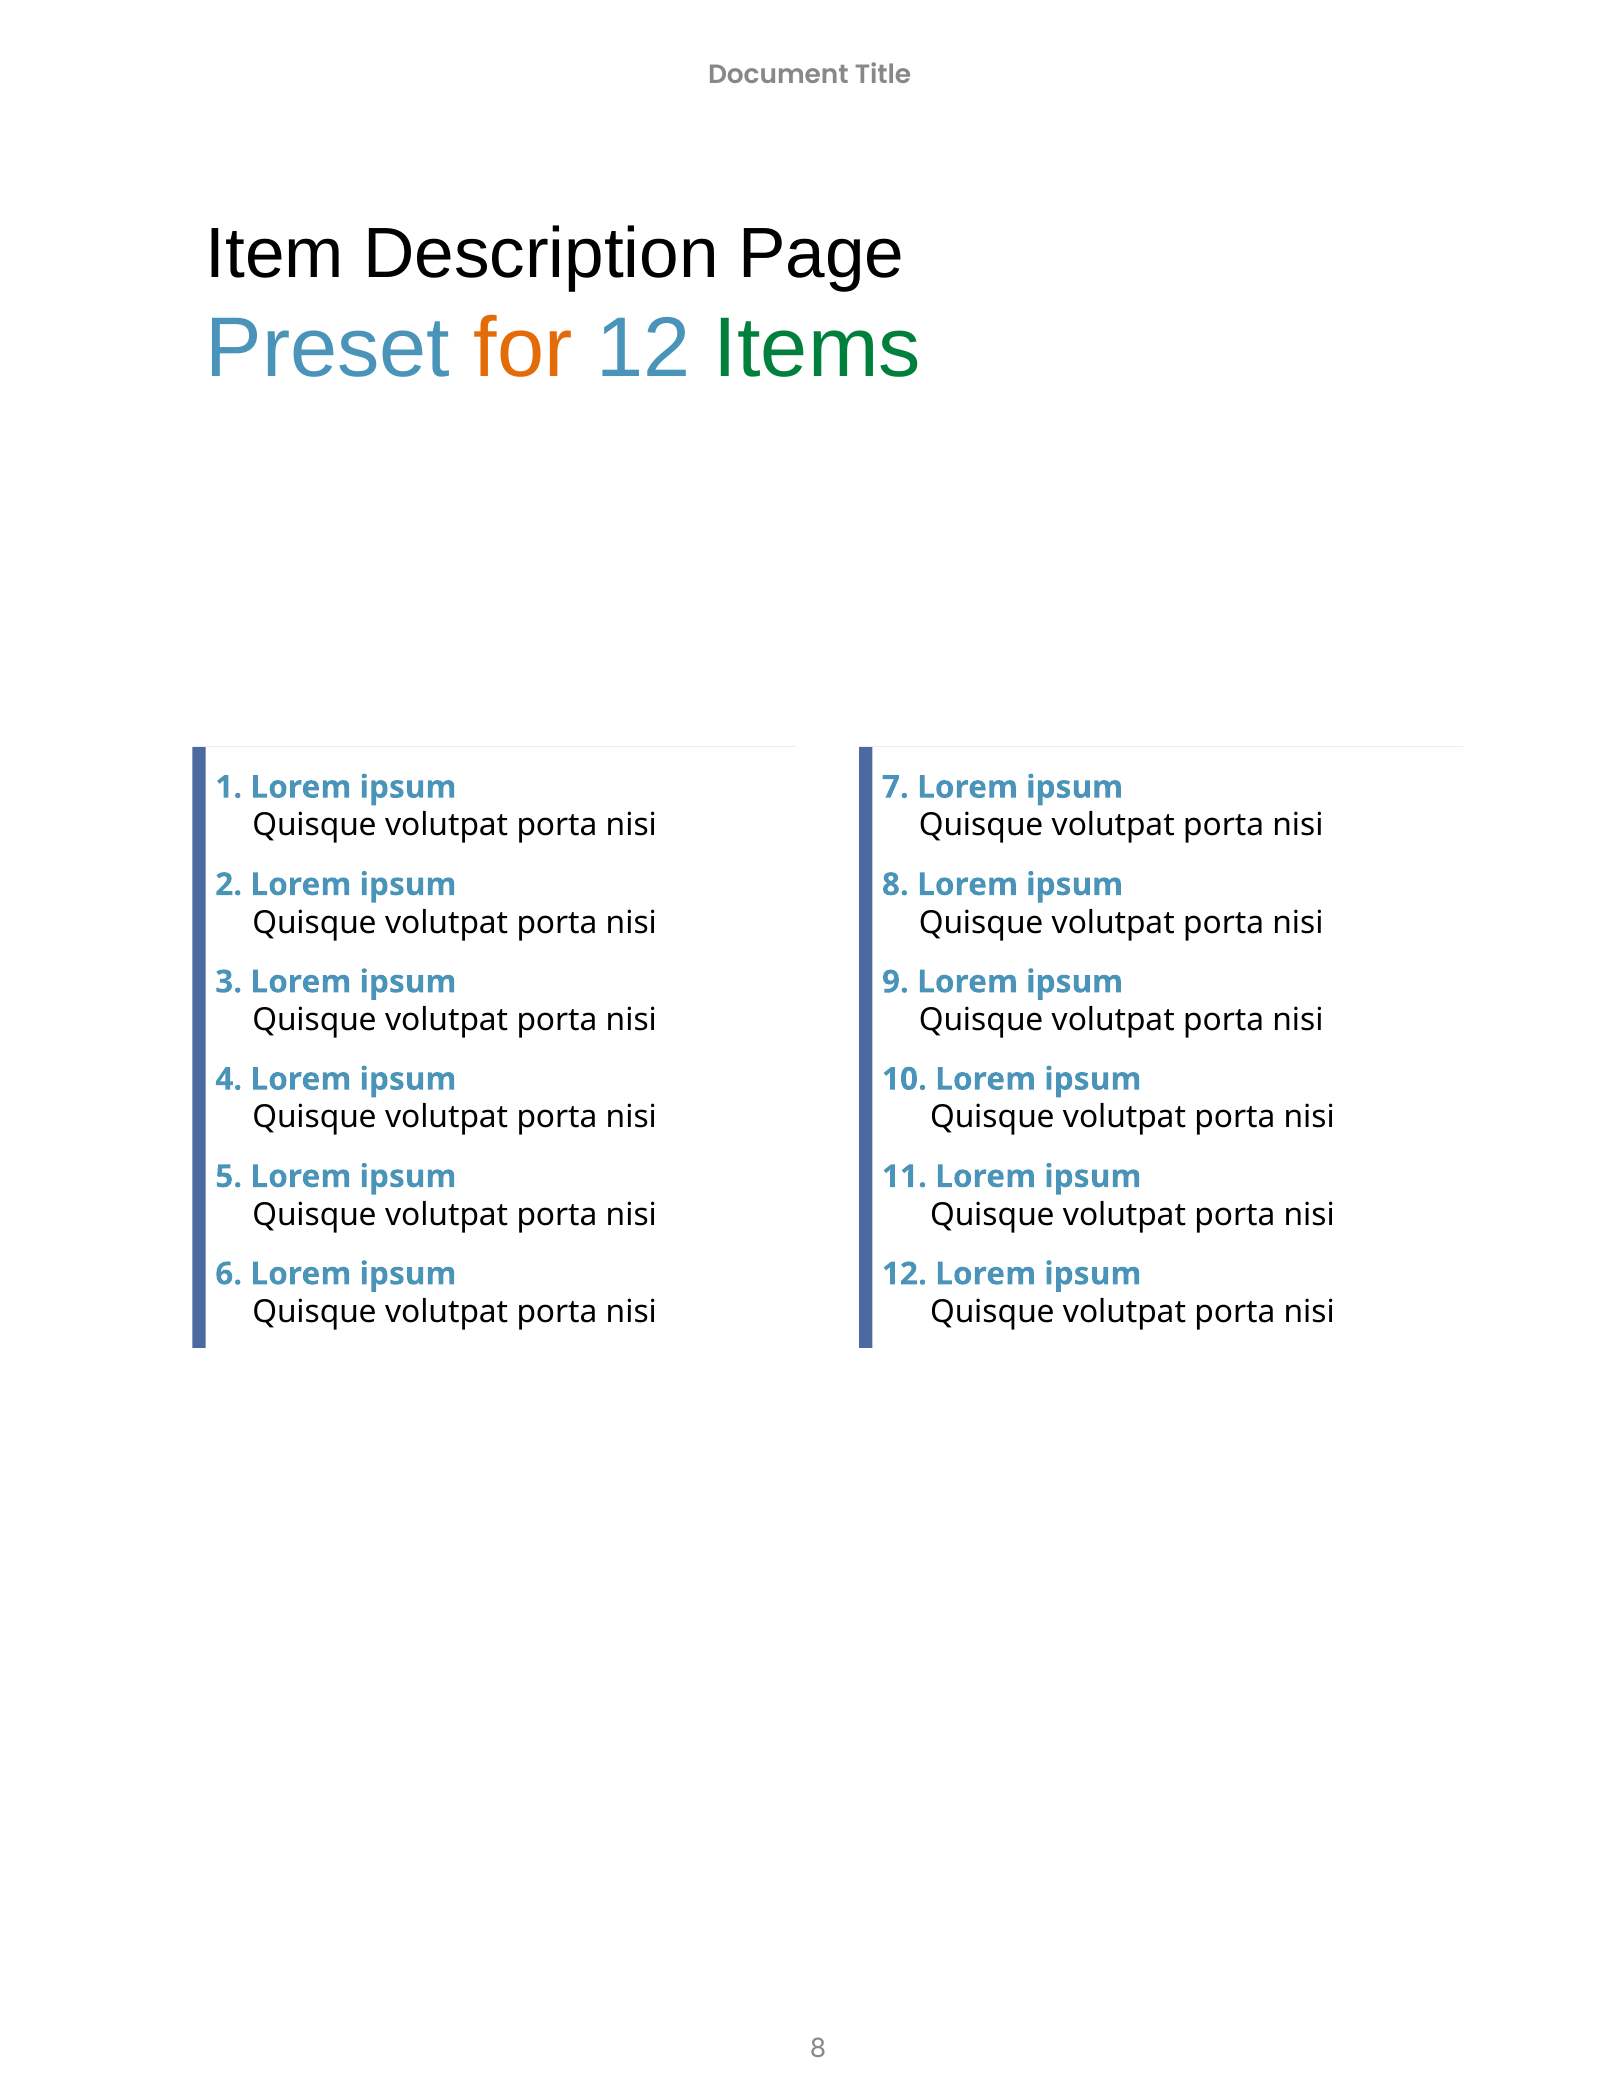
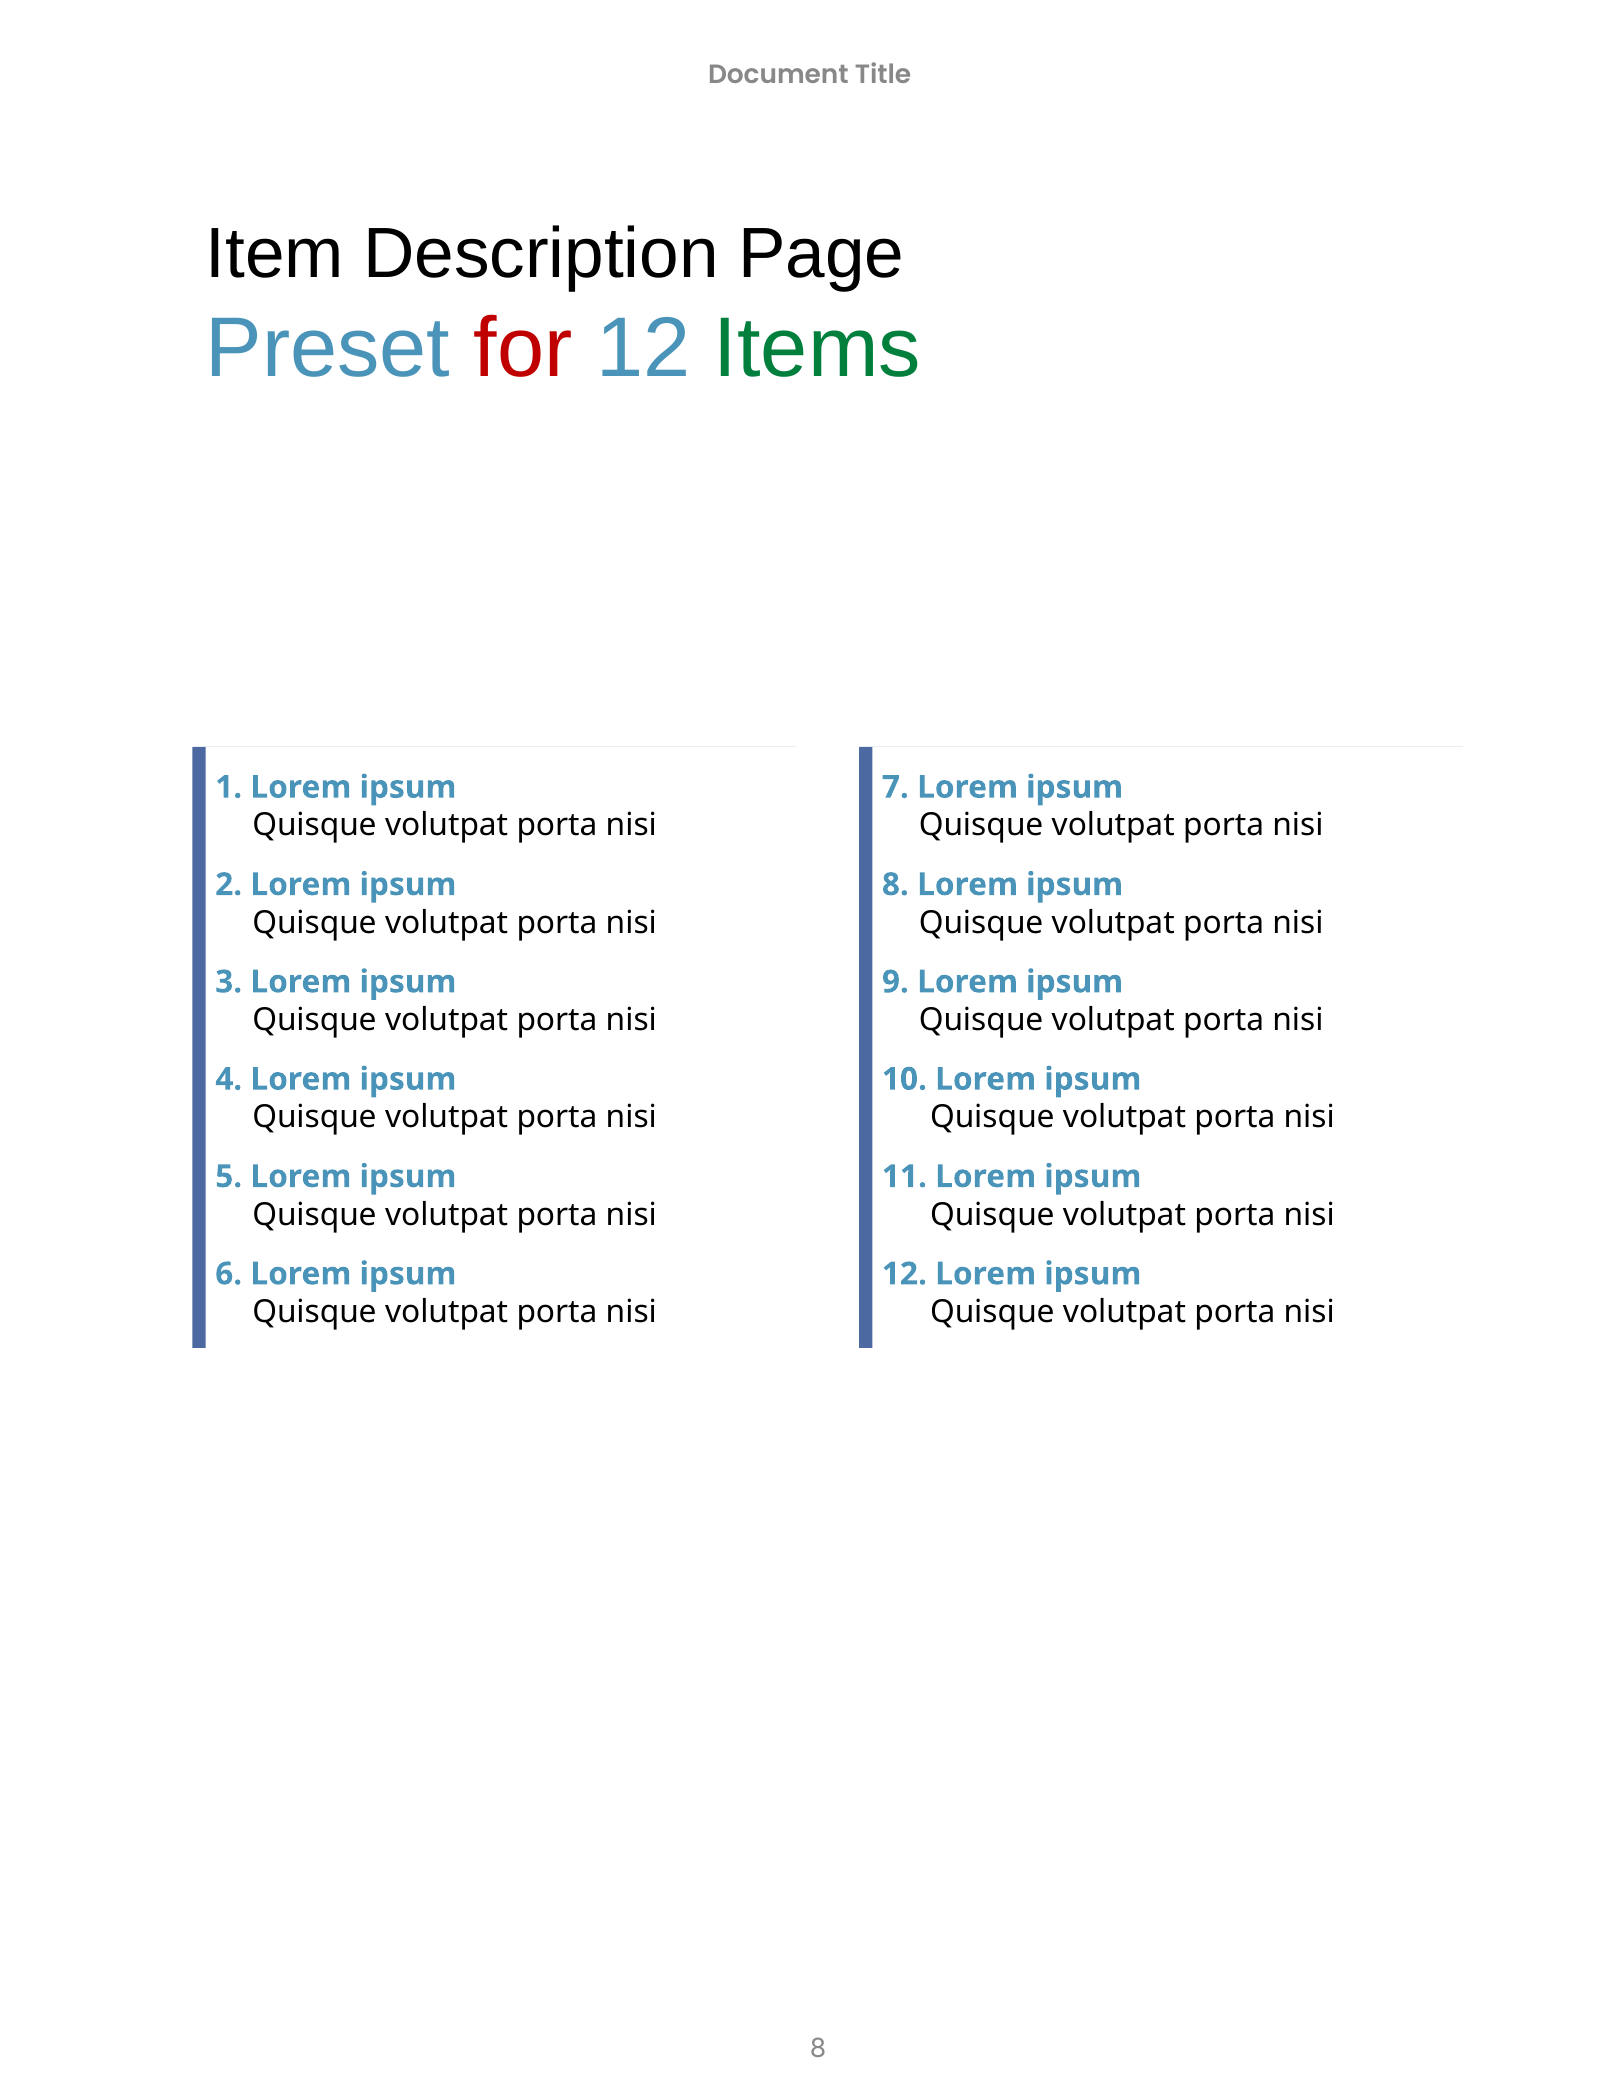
for colour: orange -> red
